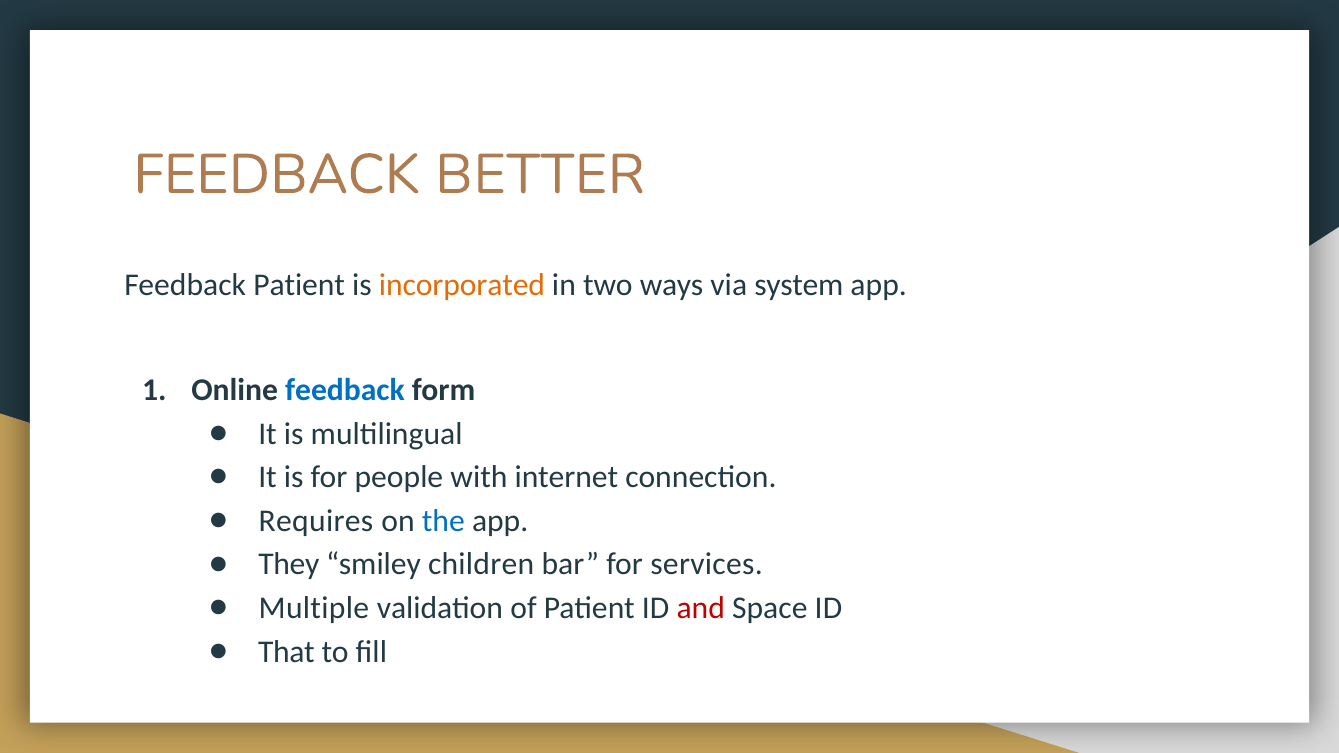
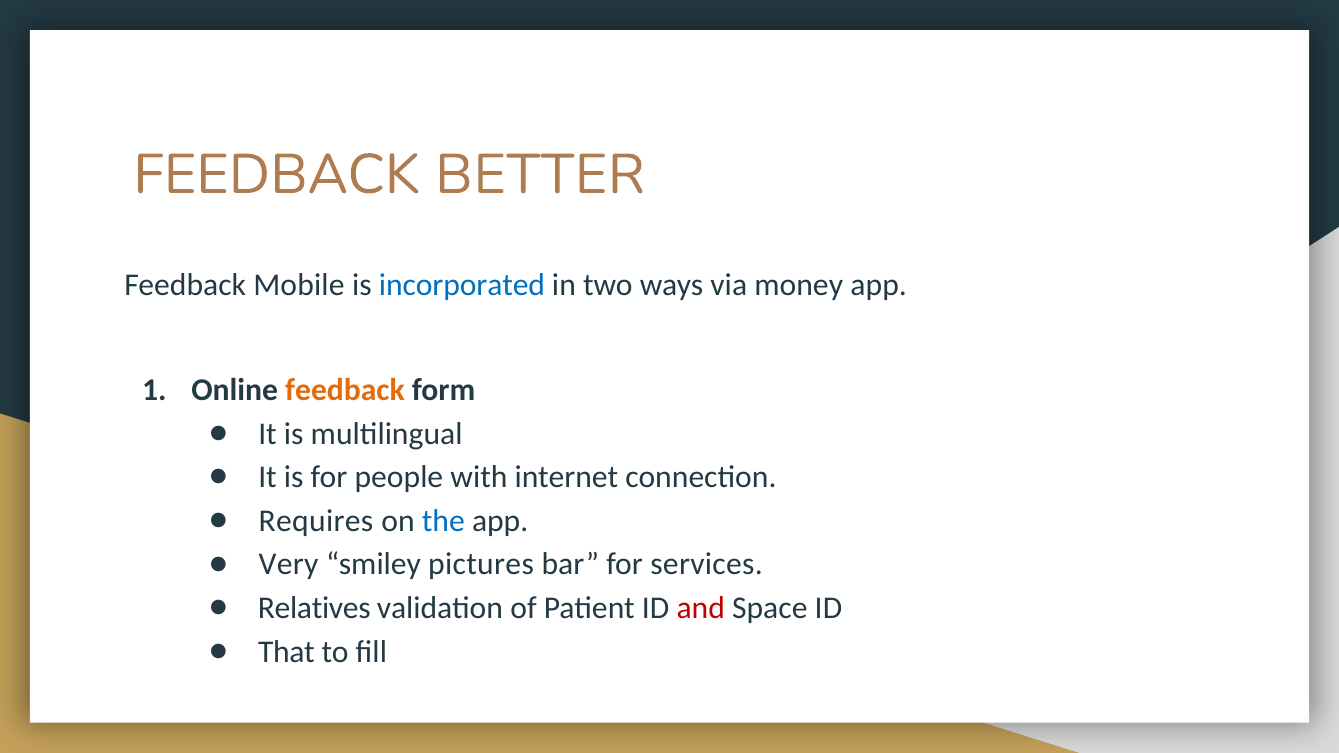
Feedback Patient: Patient -> Mobile
incorporated colour: orange -> blue
system: system -> money
feedback at (345, 390) colour: blue -> orange
They: They -> Very
children: children -> pictures
Multiple: Multiple -> Relatives
